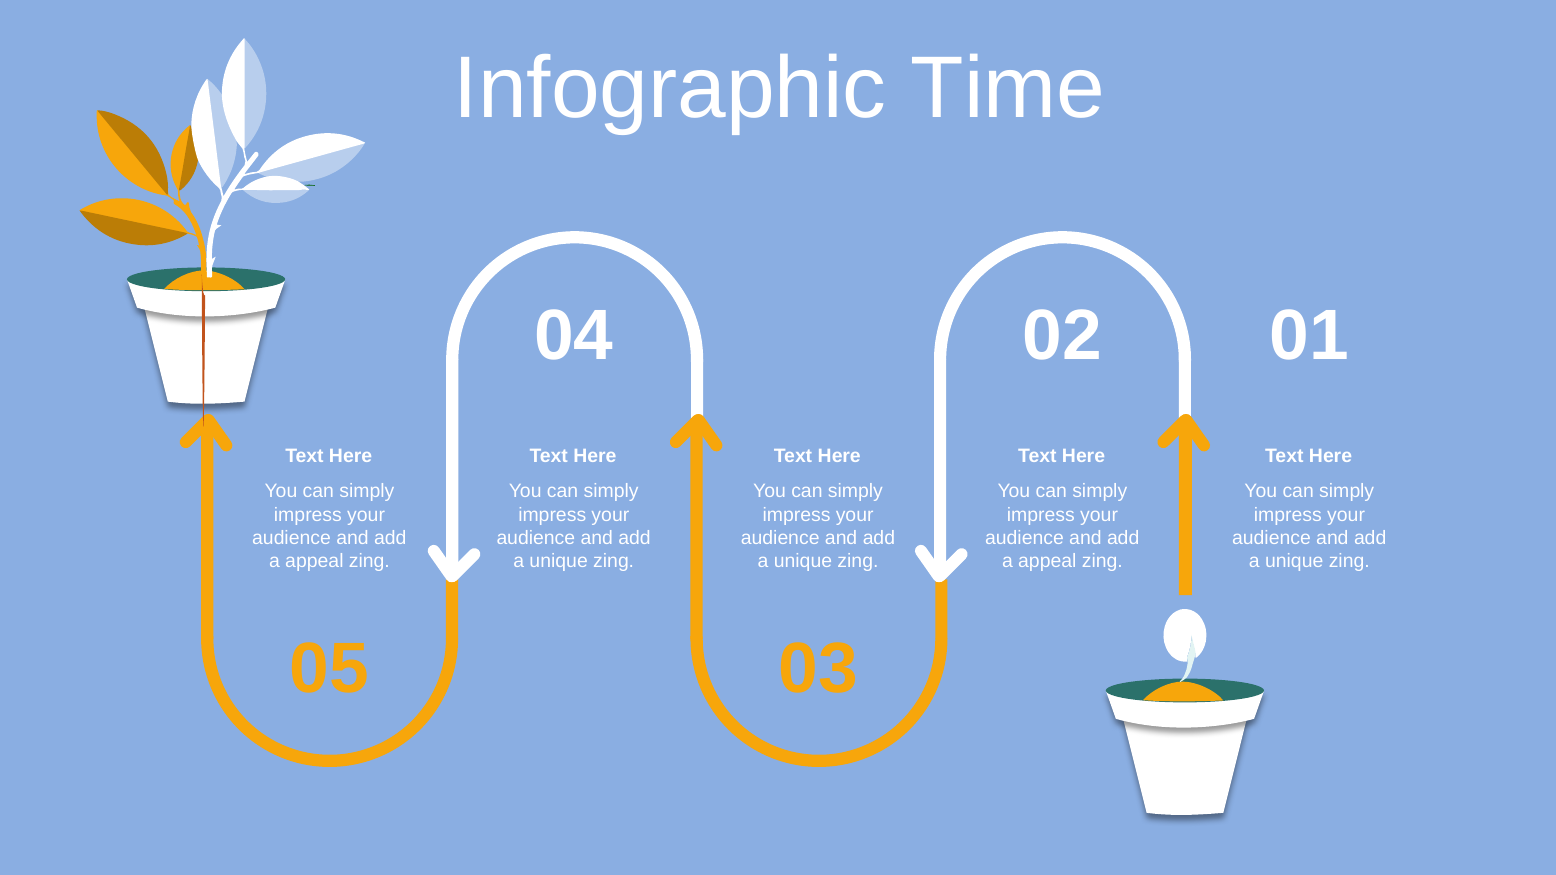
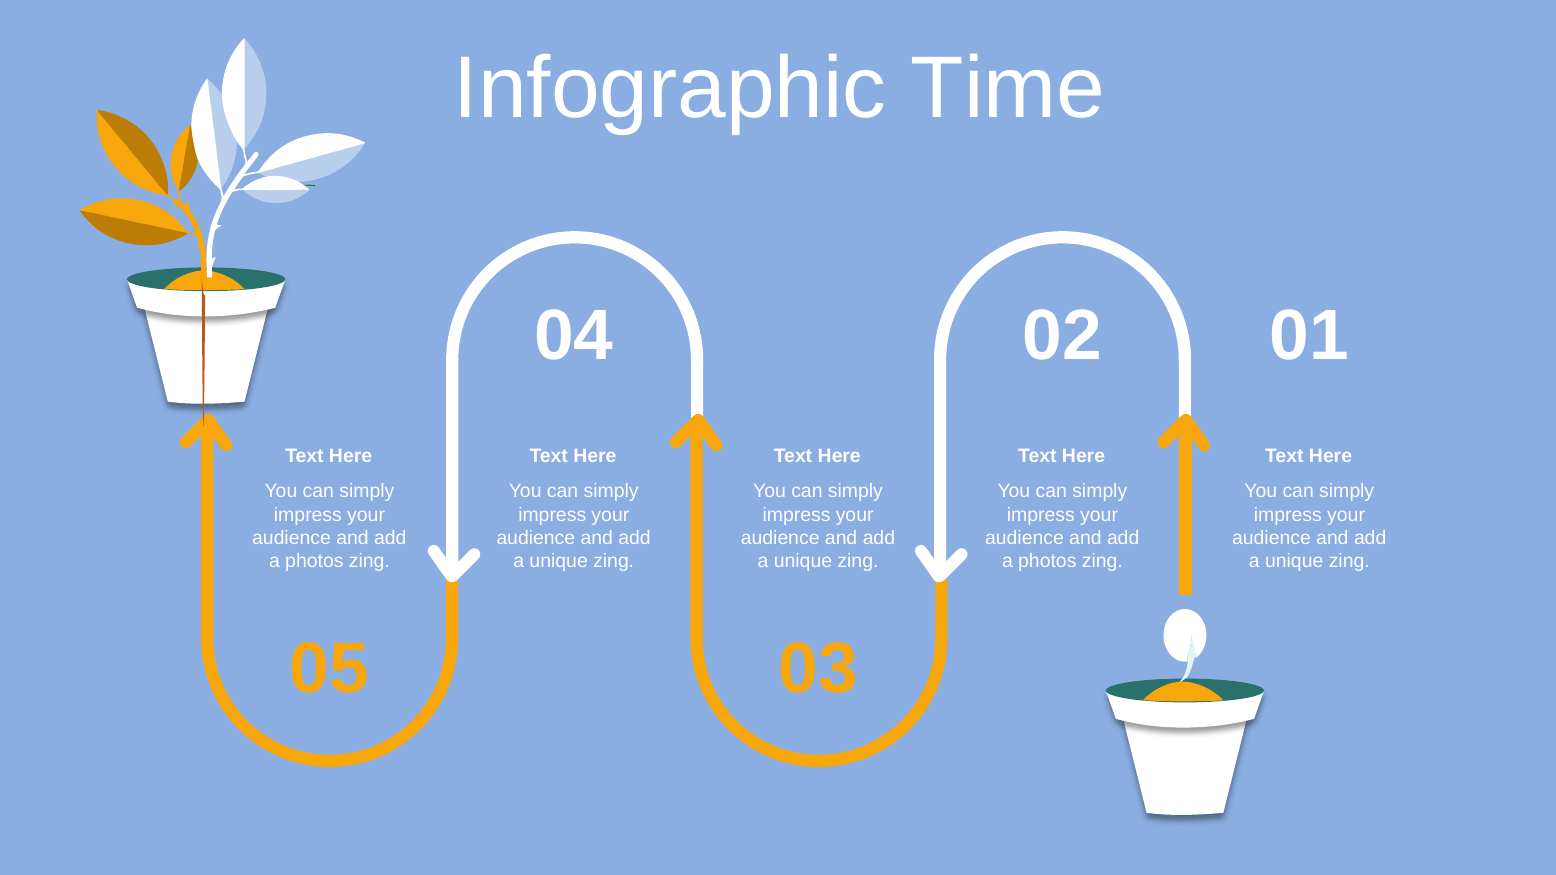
appeal at (314, 562): appeal -> photos
appeal at (1047, 562): appeal -> photos
